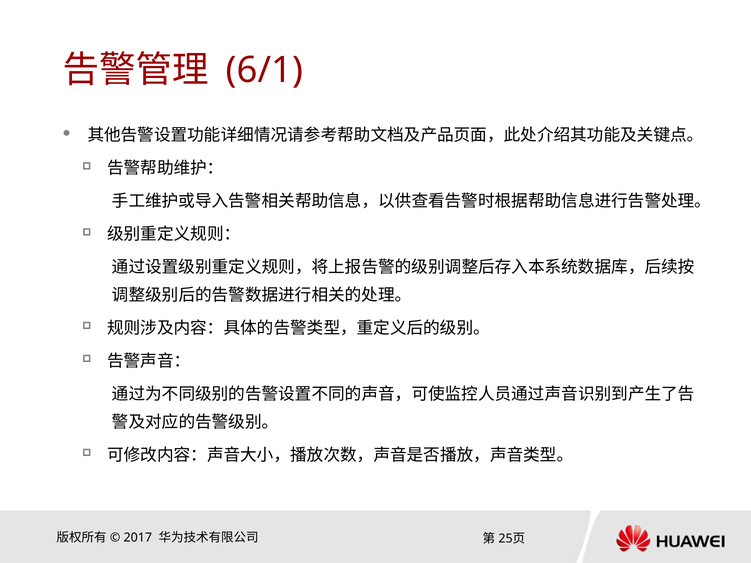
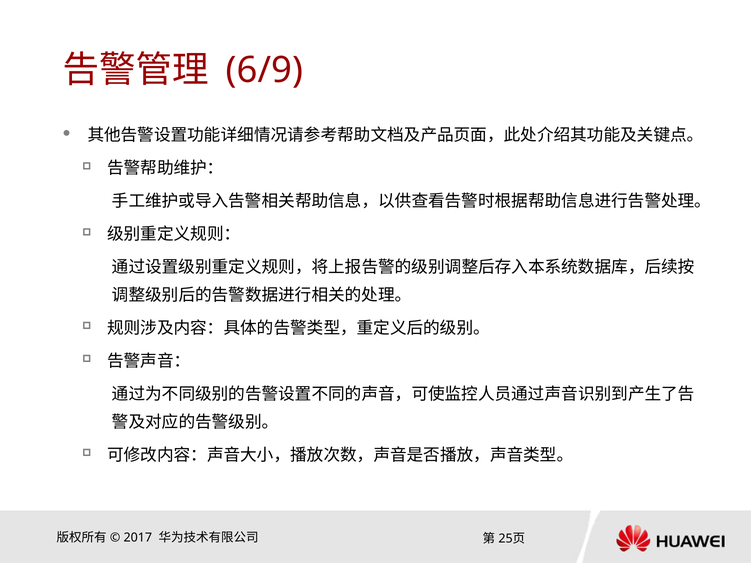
6/1: 6/1 -> 6/9
